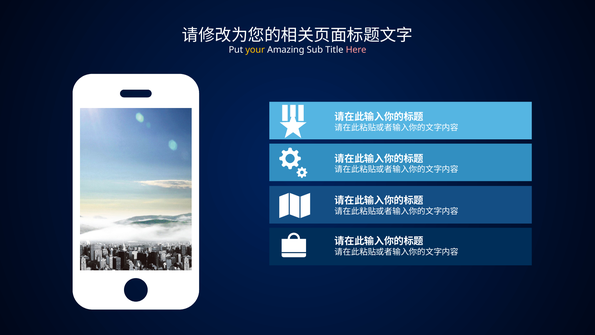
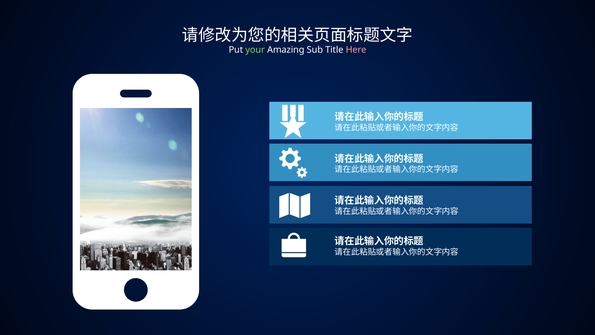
your colour: yellow -> light green
